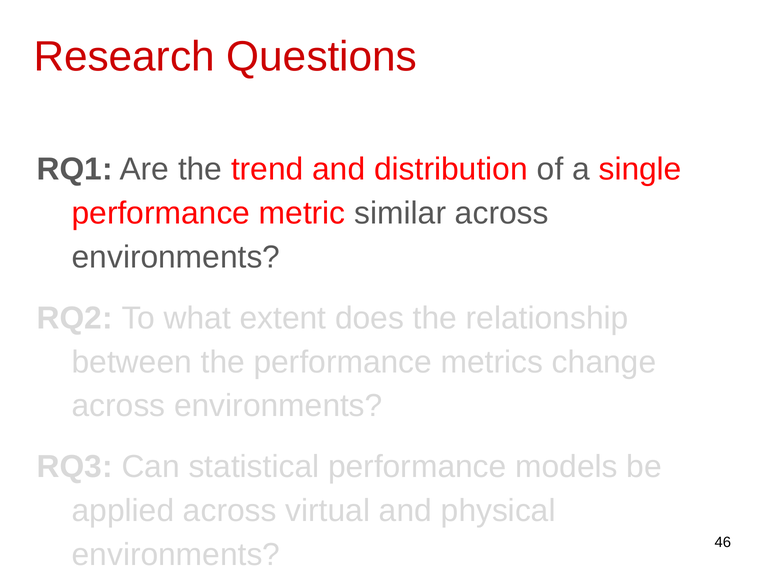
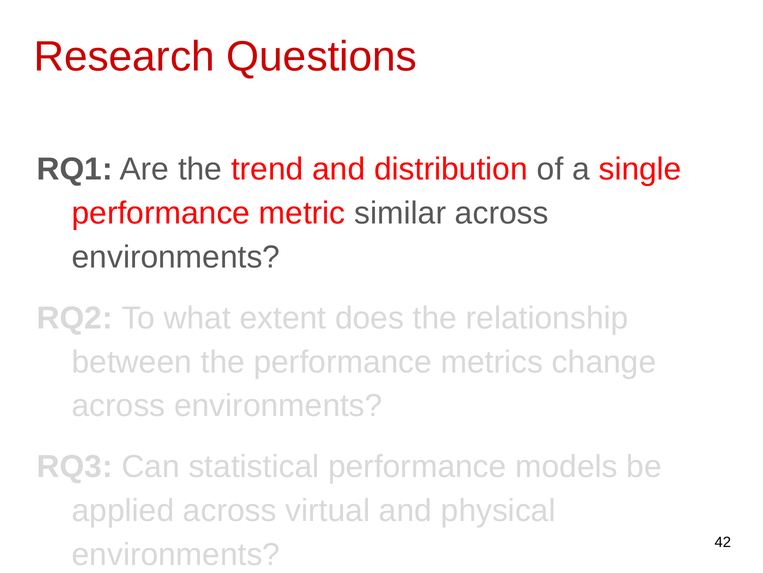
46: 46 -> 42
